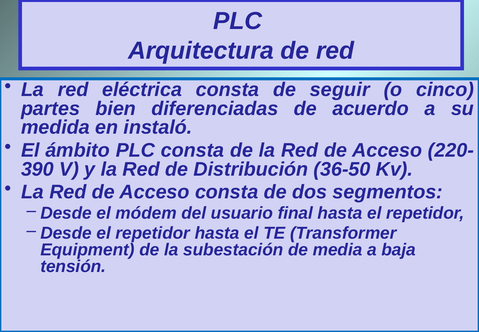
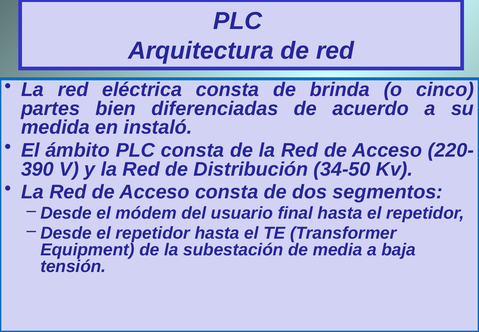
seguir: seguir -> brinda
36-50: 36-50 -> 34-50
